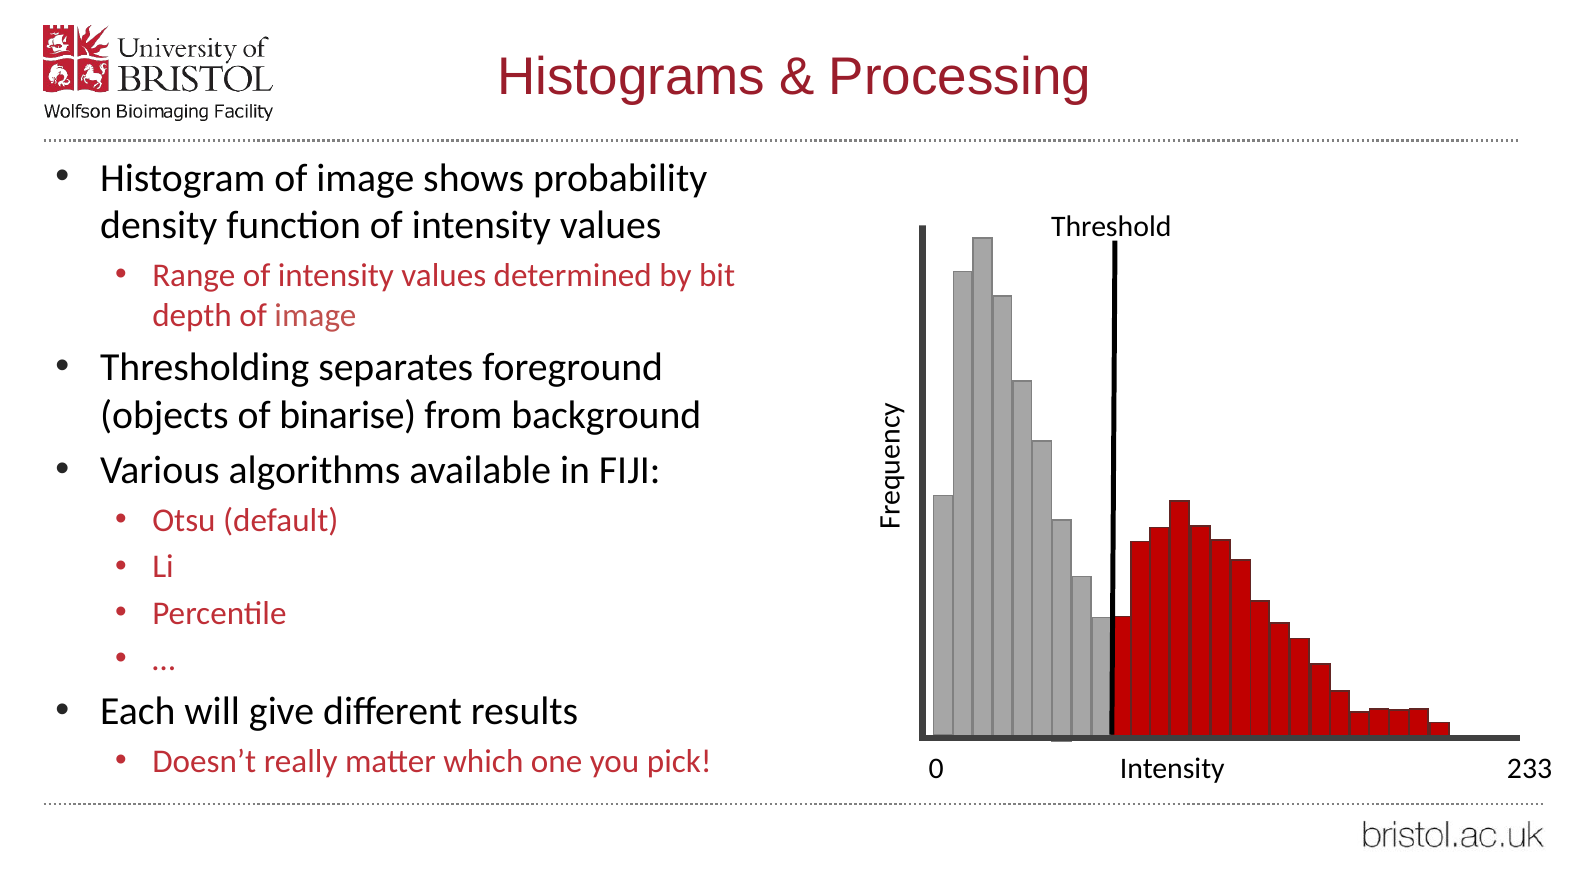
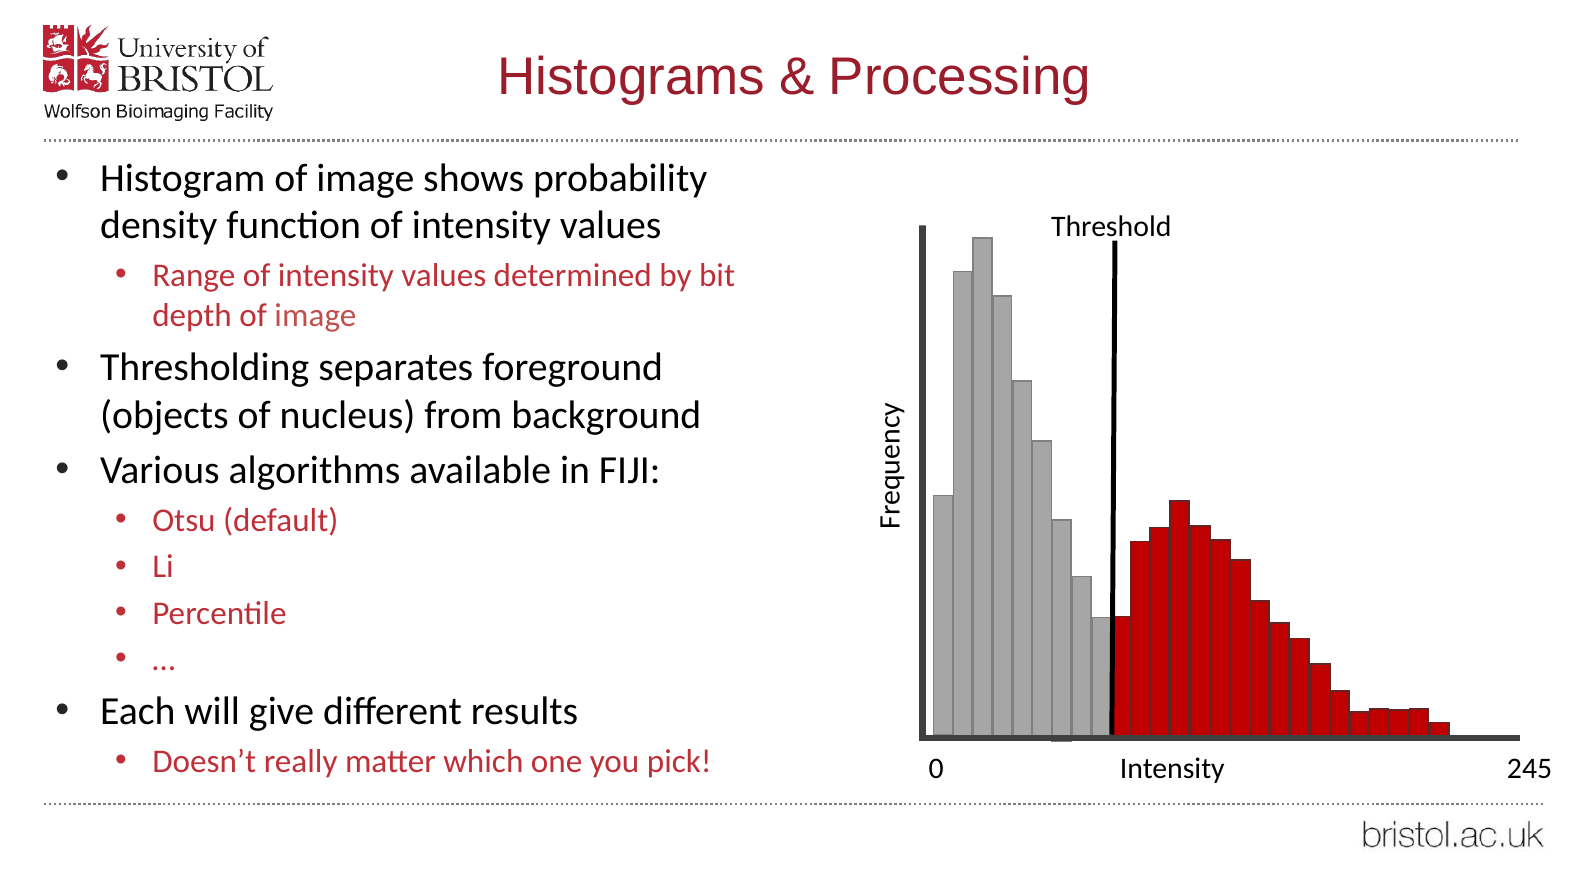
binarise: binarise -> nucleus
233: 233 -> 245
